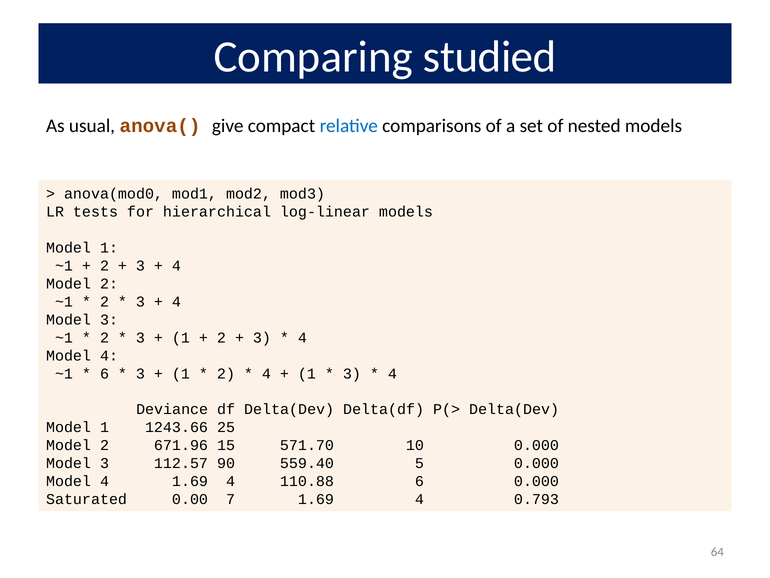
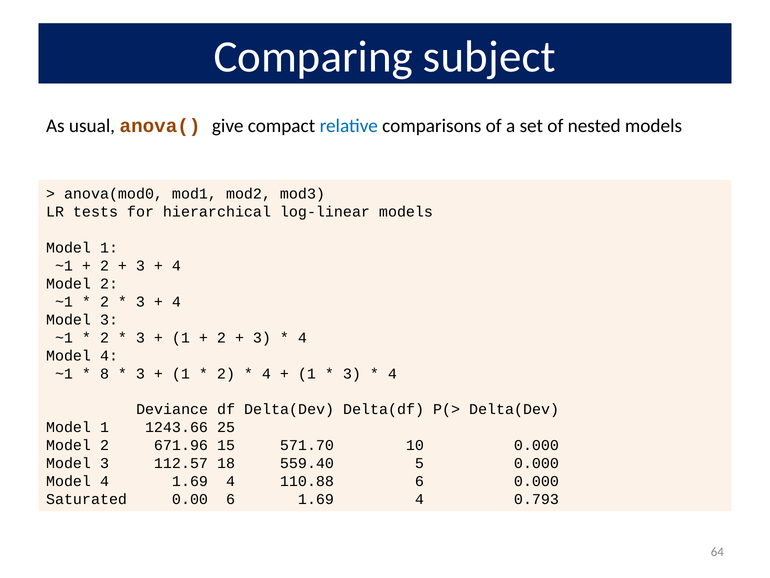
studied: studied -> subject
6 at (105, 373): 6 -> 8
90: 90 -> 18
0.00 7: 7 -> 6
